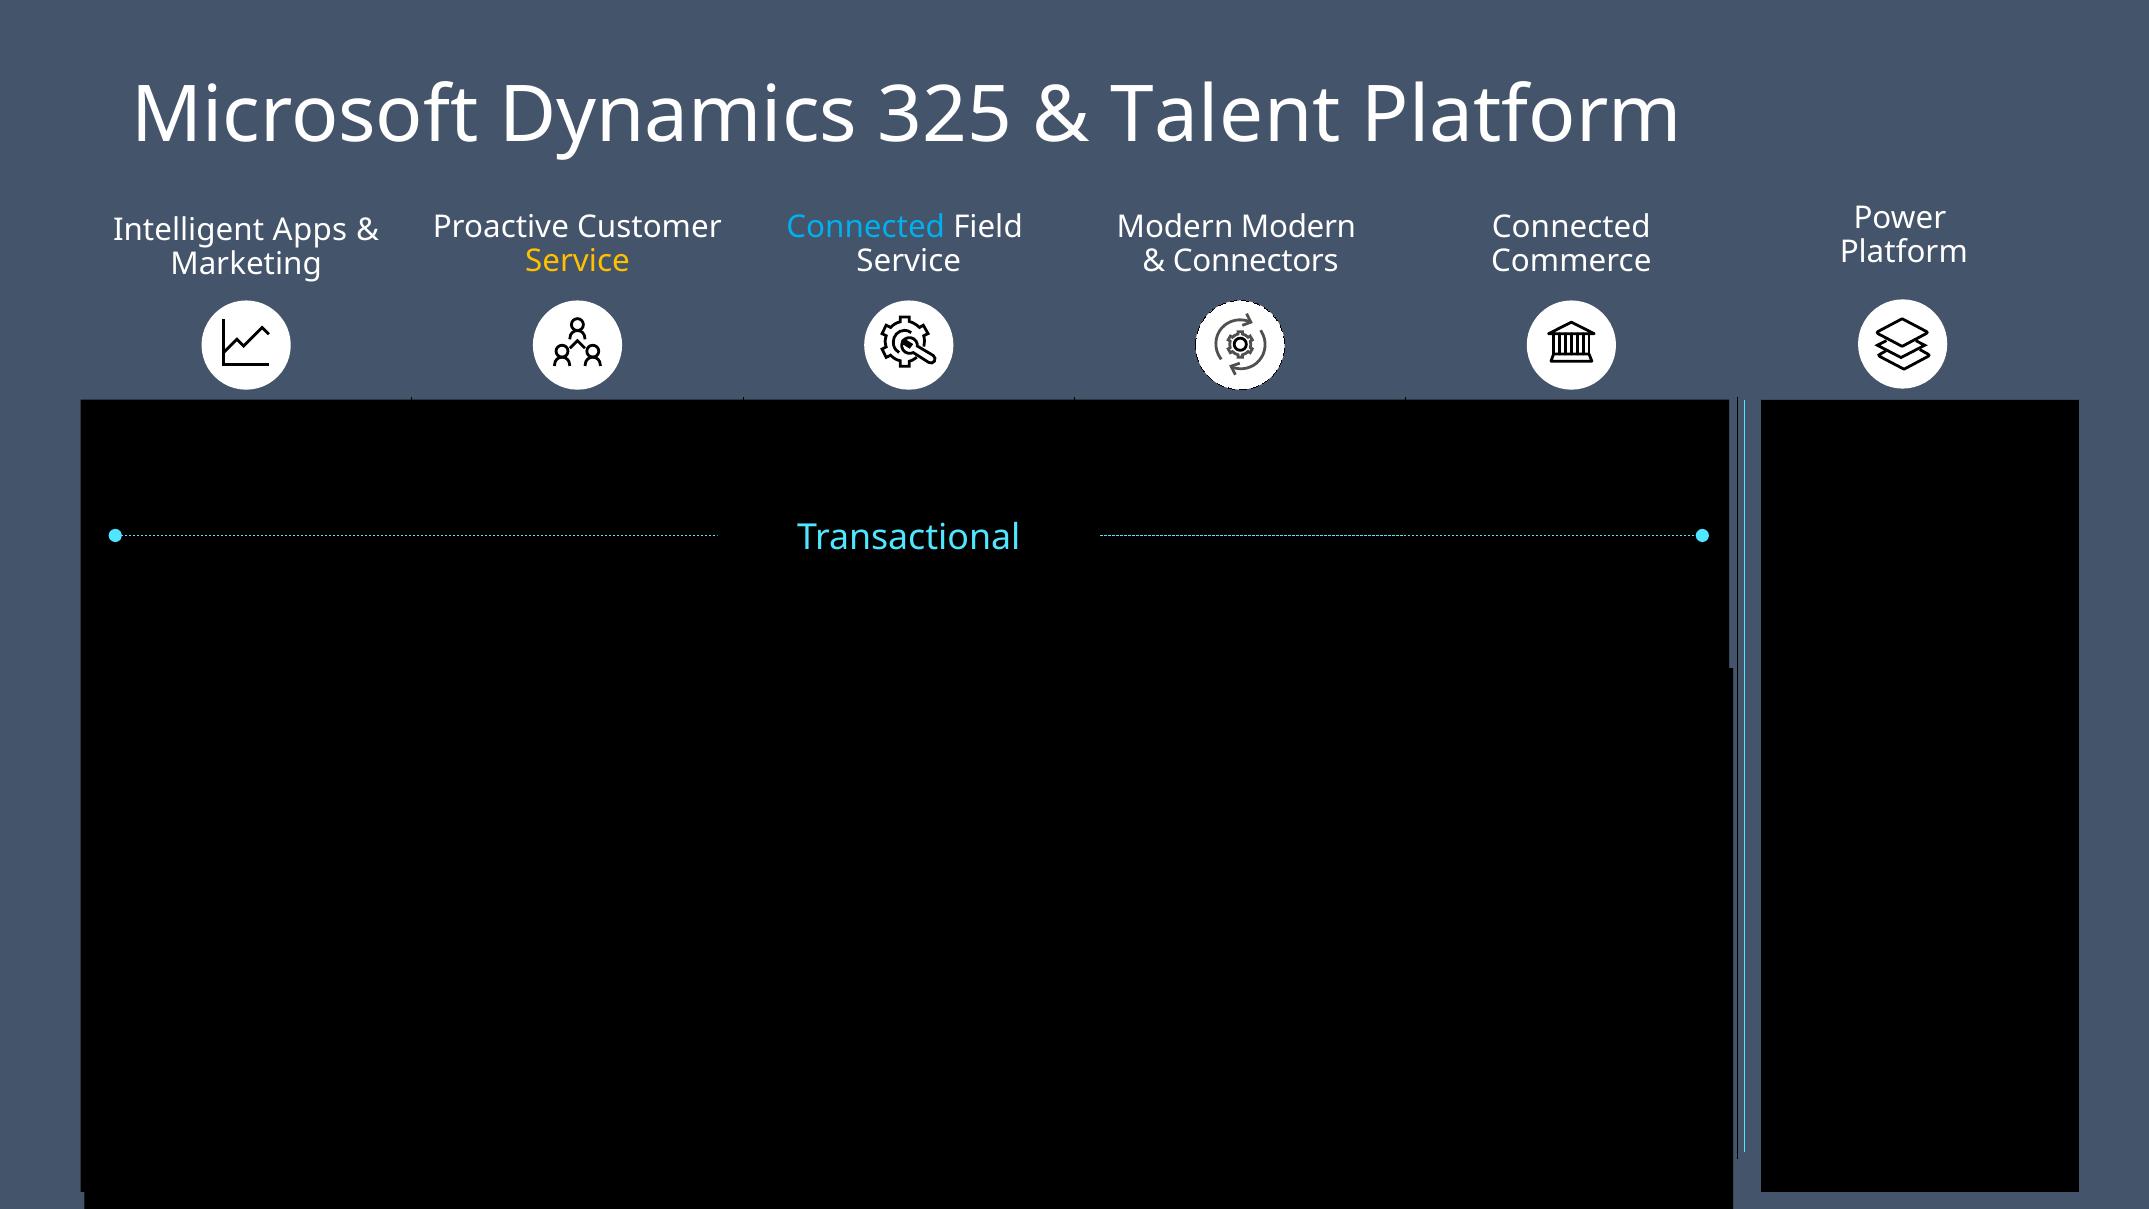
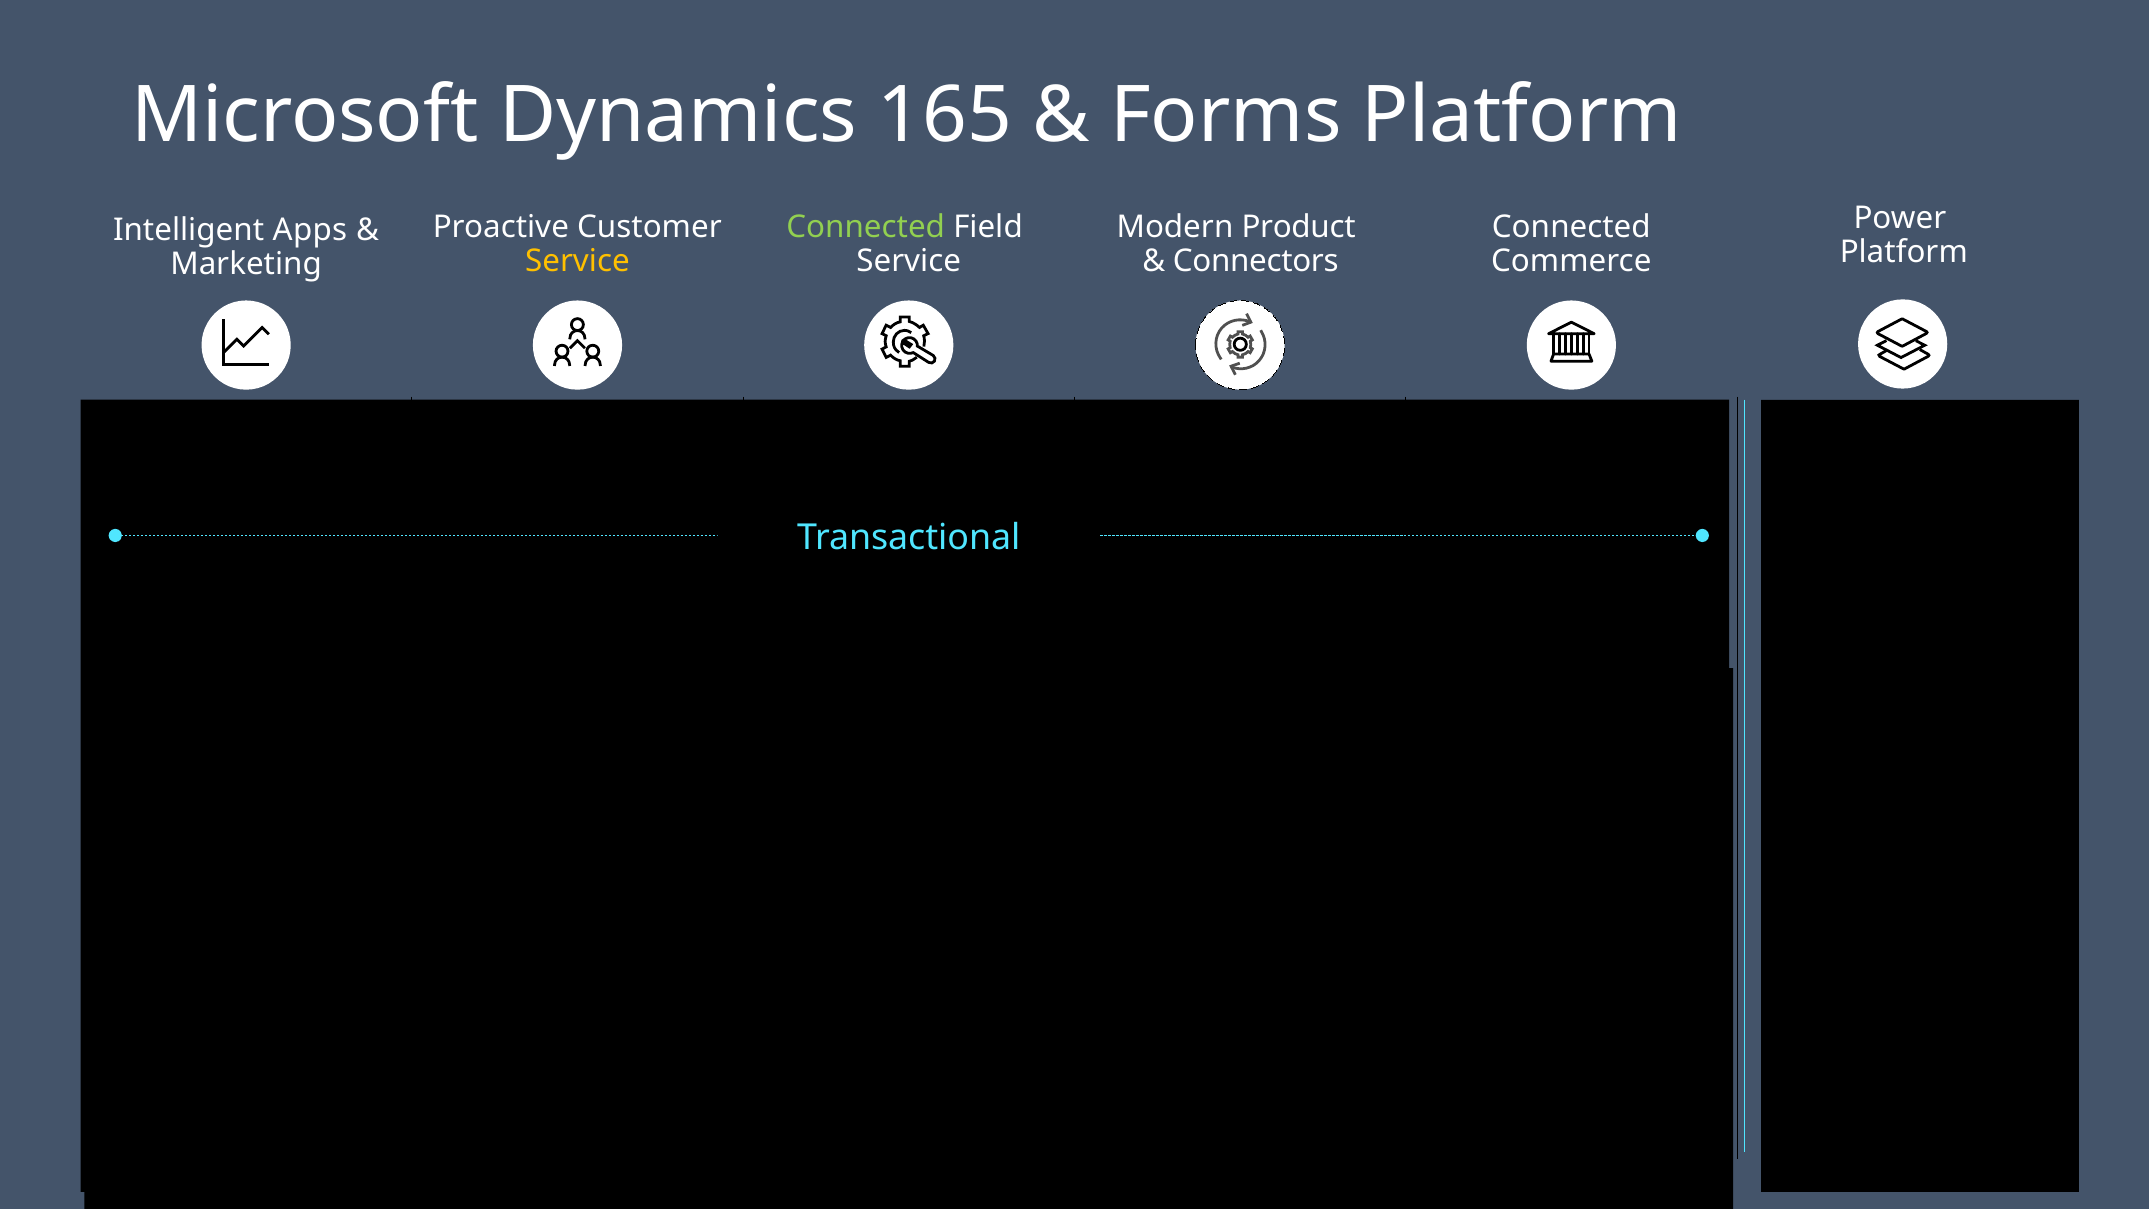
325: 325 -> 165
Talent at (1226, 116): Talent -> Forms
Connected at (866, 227) colour: light blue -> light green
Modern Modern: Modern -> Product
